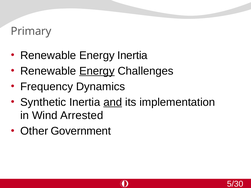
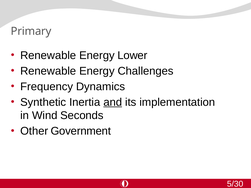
Energy Inertia: Inertia -> Lower
Energy at (97, 71) underline: present -> none
Arrested: Arrested -> Seconds
